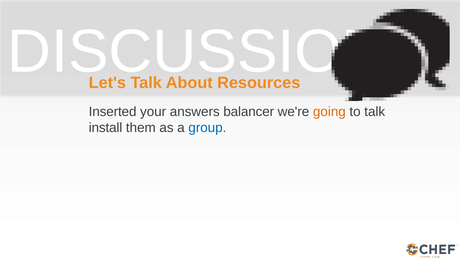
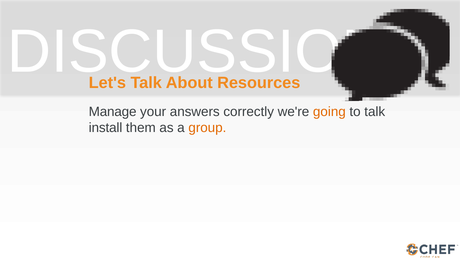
Inserted: Inserted -> Manage
balancer: balancer -> correctly
group colour: blue -> orange
